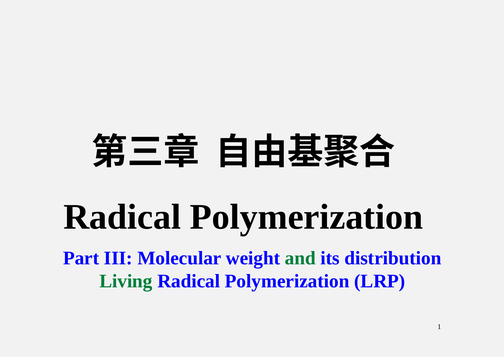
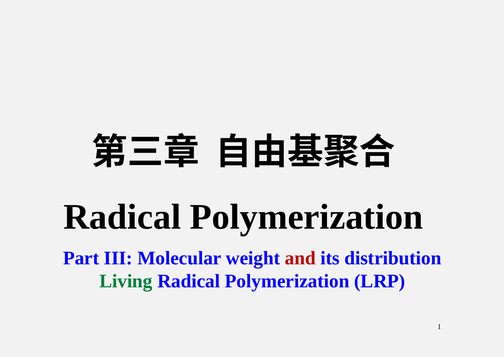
and colour: green -> red
